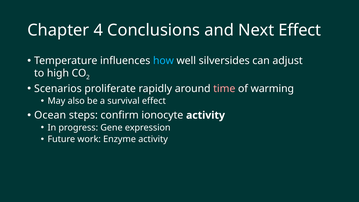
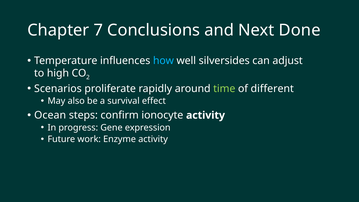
4: 4 -> 7
Next Effect: Effect -> Done
time colour: pink -> light green
warming: warming -> different
